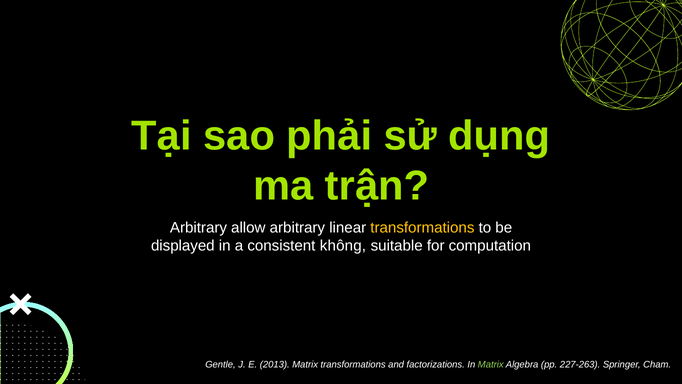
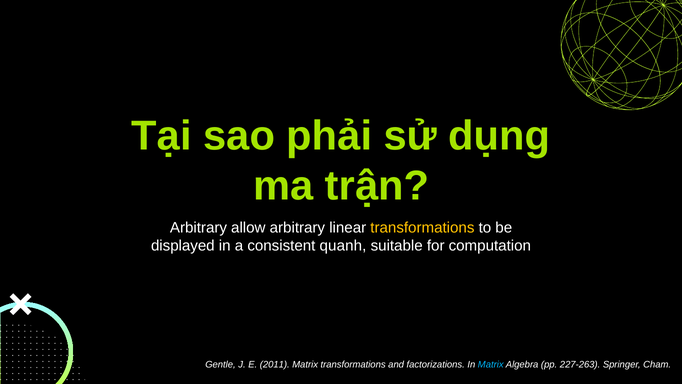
không: không -> quanh
2013: 2013 -> 2011
Matrix at (491, 364) colour: light green -> light blue
